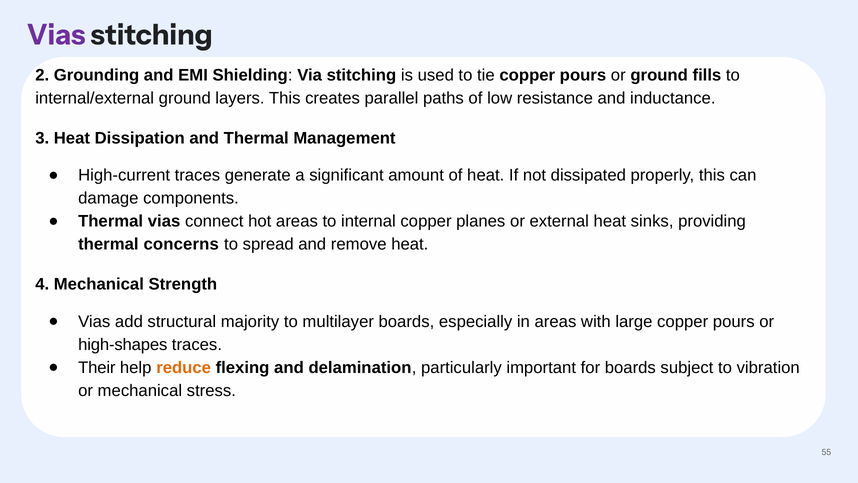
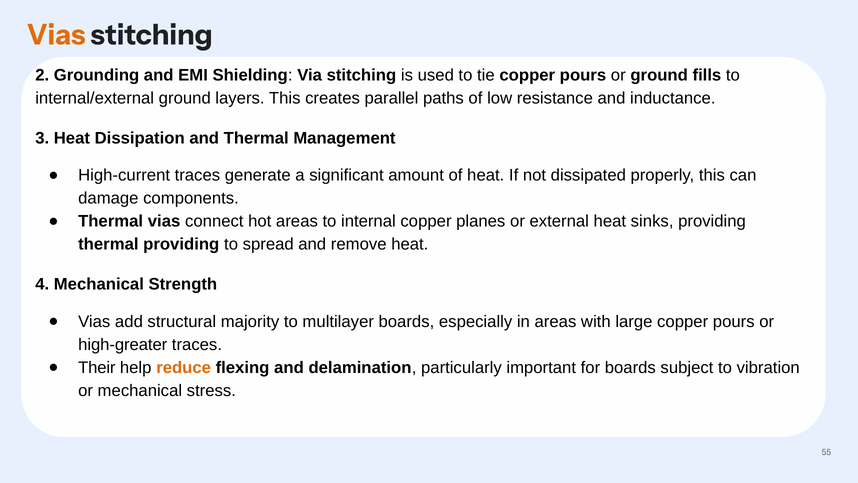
Vias at (56, 35) colour: purple -> orange
thermal concerns: concerns -> providing
high-shapes: high-shapes -> high-greater
